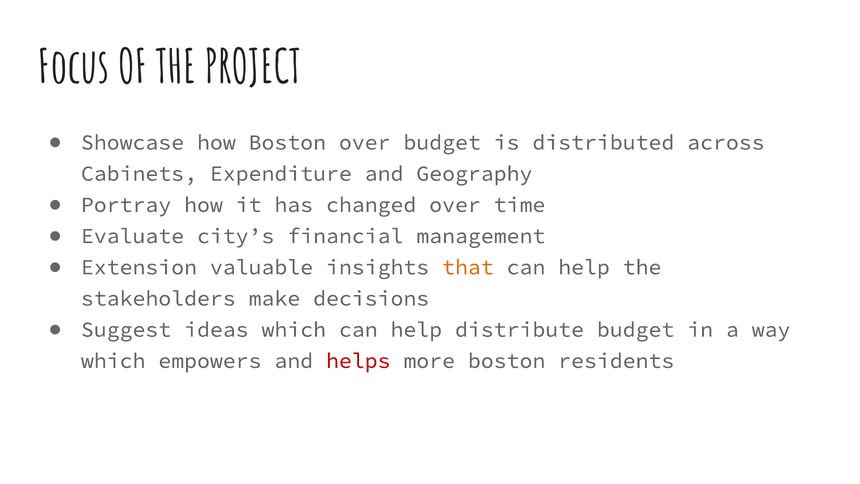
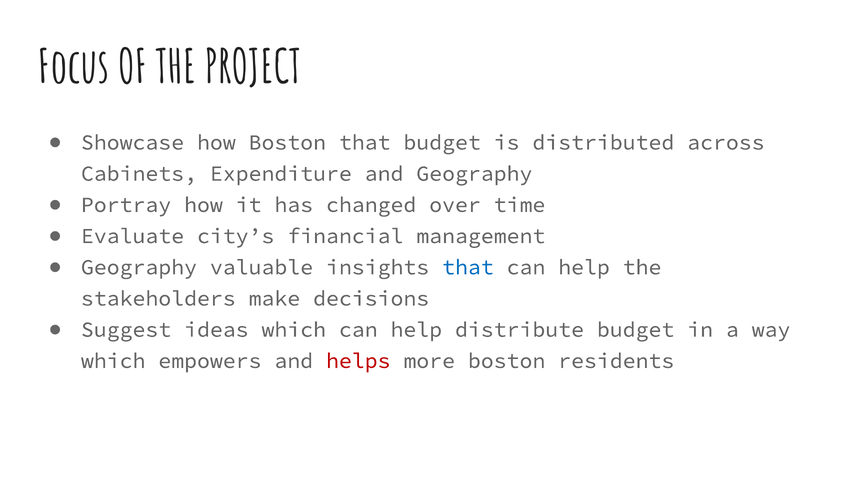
Boston over: over -> that
Extension at (139, 267): Extension -> Geography
that at (468, 267) colour: orange -> blue
